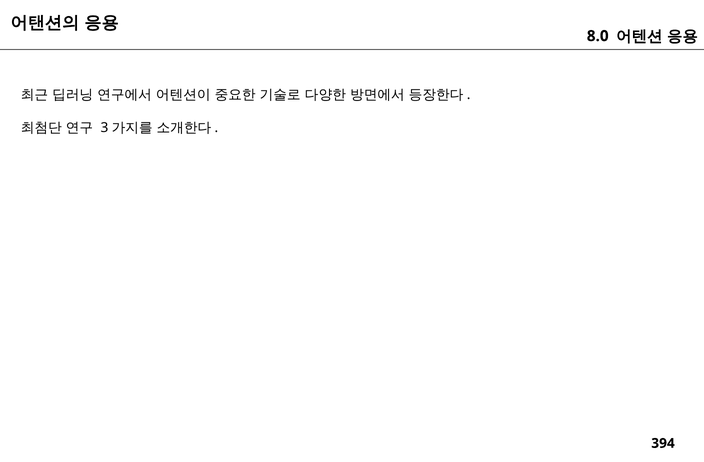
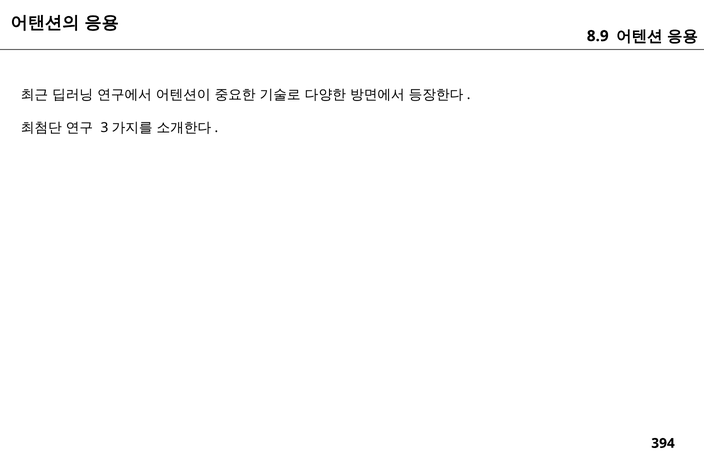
8.0: 8.0 -> 8.9
